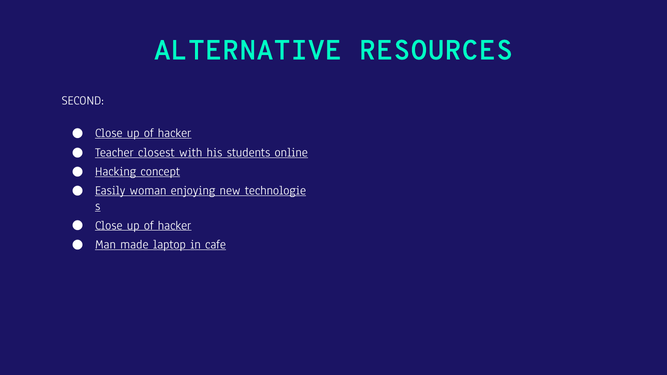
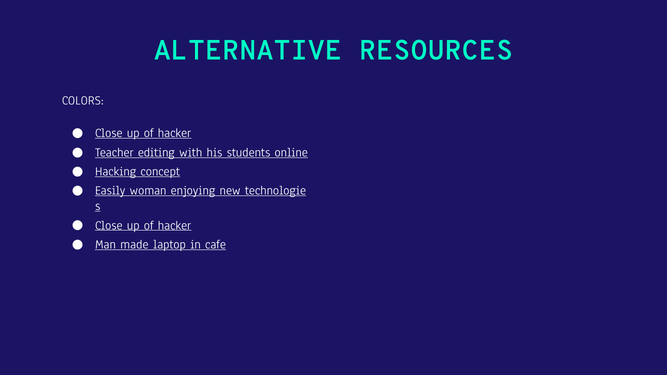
SECOND: SECOND -> COLORS
closest: closest -> editing
